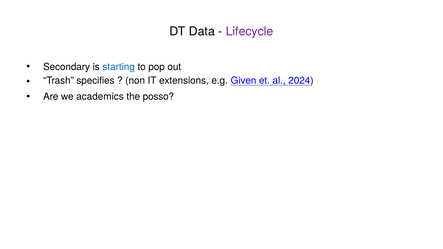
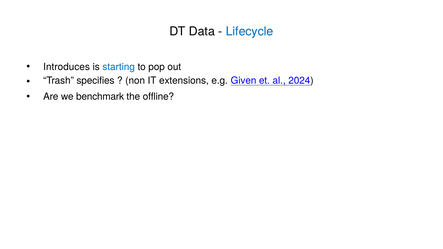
Lifecycle colour: purple -> blue
Secondary: Secondary -> Introduces
academics: academics -> benchmark
posso: posso -> offline
